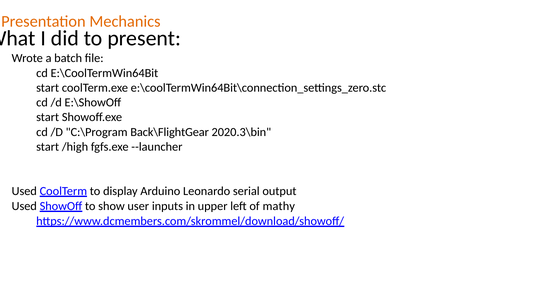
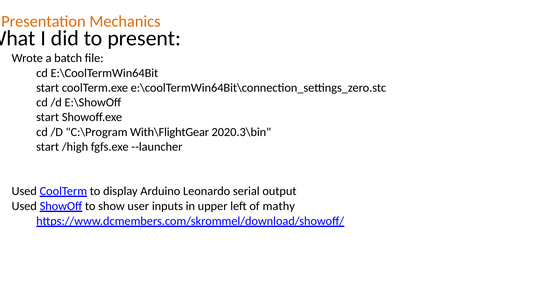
Back\FlightGear: Back\FlightGear -> With\FlightGear
